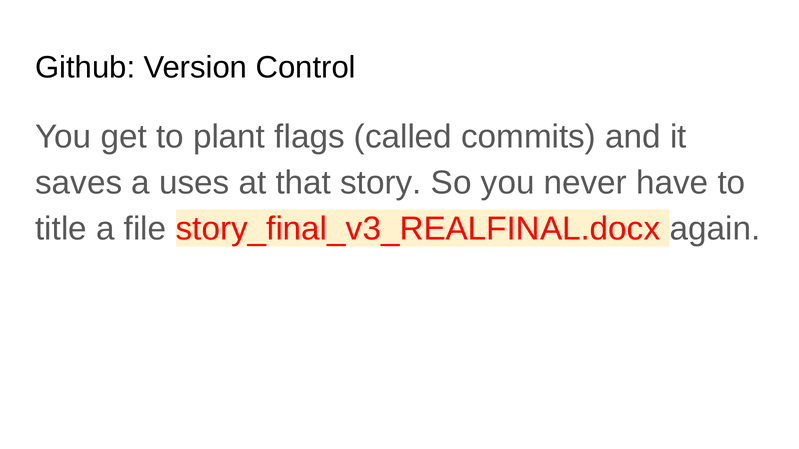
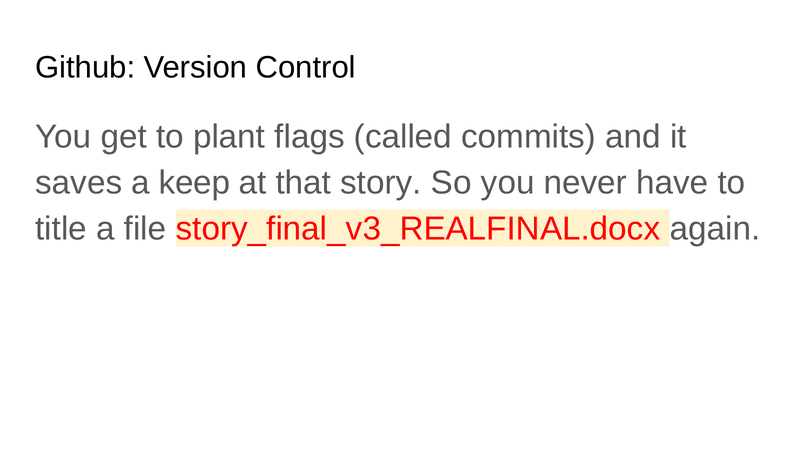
uses: uses -> keep
